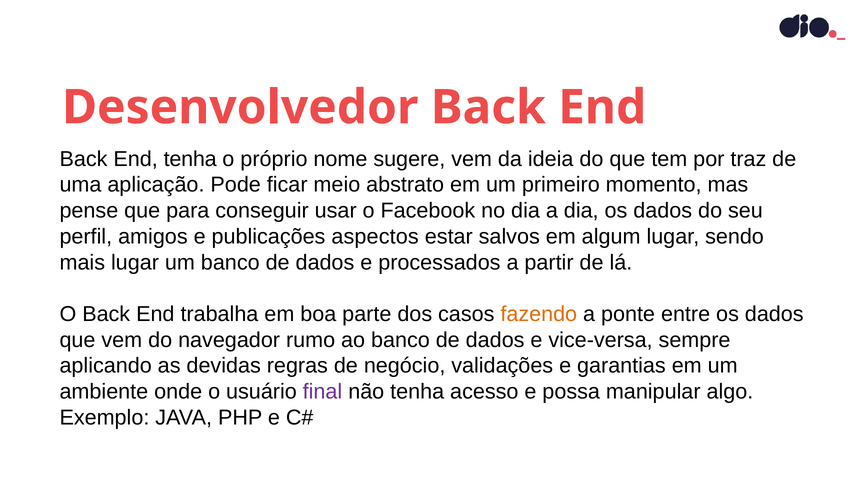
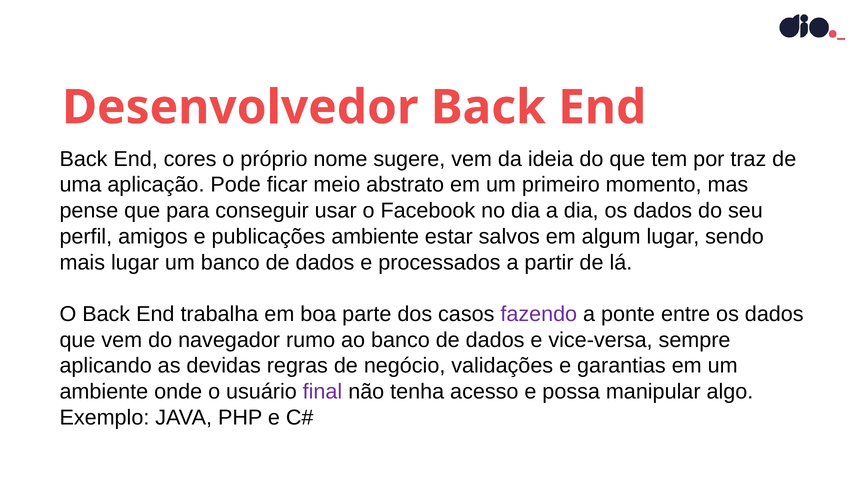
End tenha: tenha -> cores
publicações aspectos: aspectos -> ambiente
fazendo colour: orange -> purple
